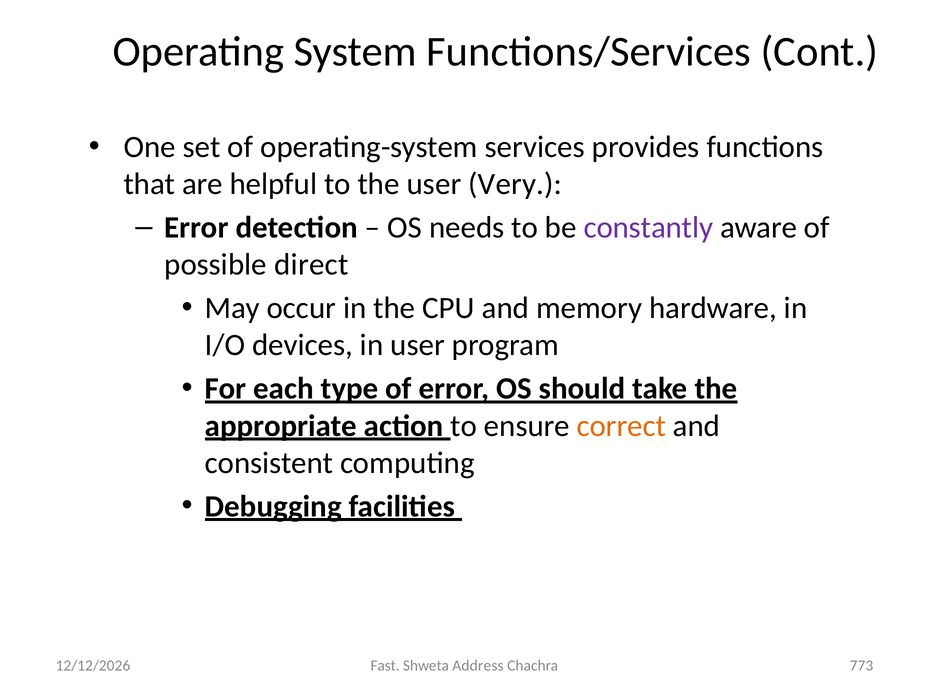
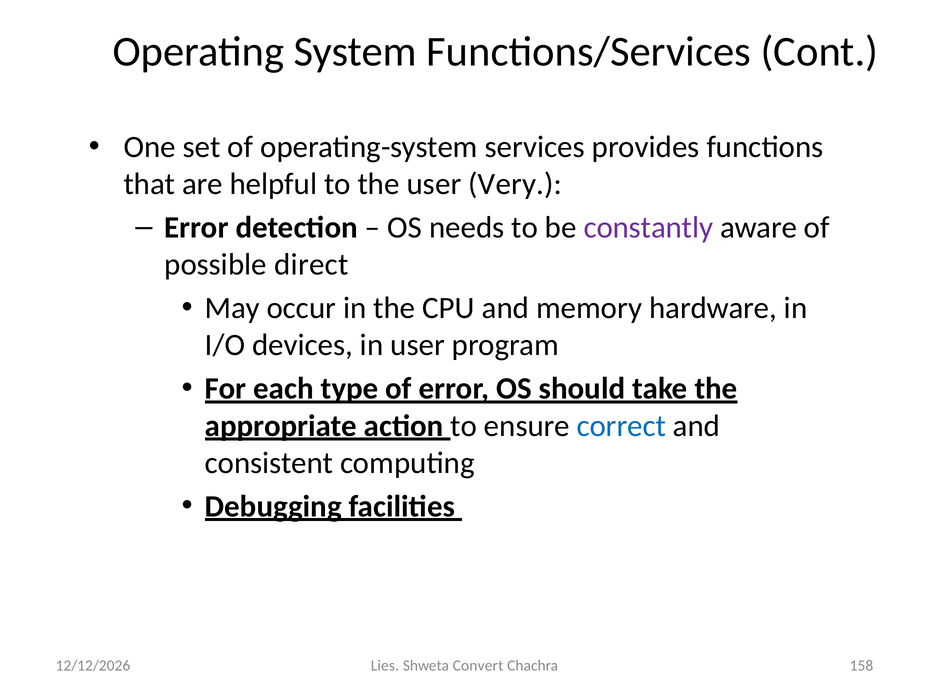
correct colour: orange -> blue
Fast: Fast -> Lies
Address: Address -> Convert
773: 773 -> 158
